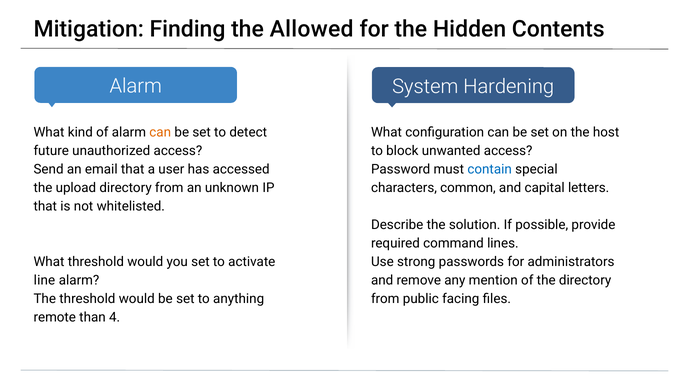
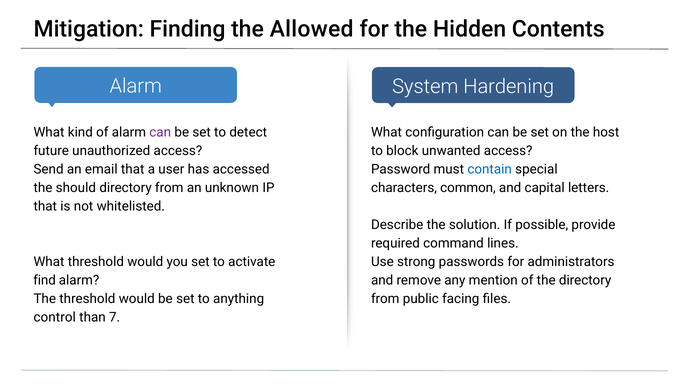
can at (160, 132) colour: orange -> purple
upload: upload -> should
line: line -> find
remote: remote -> control
4: 4 -> 7
